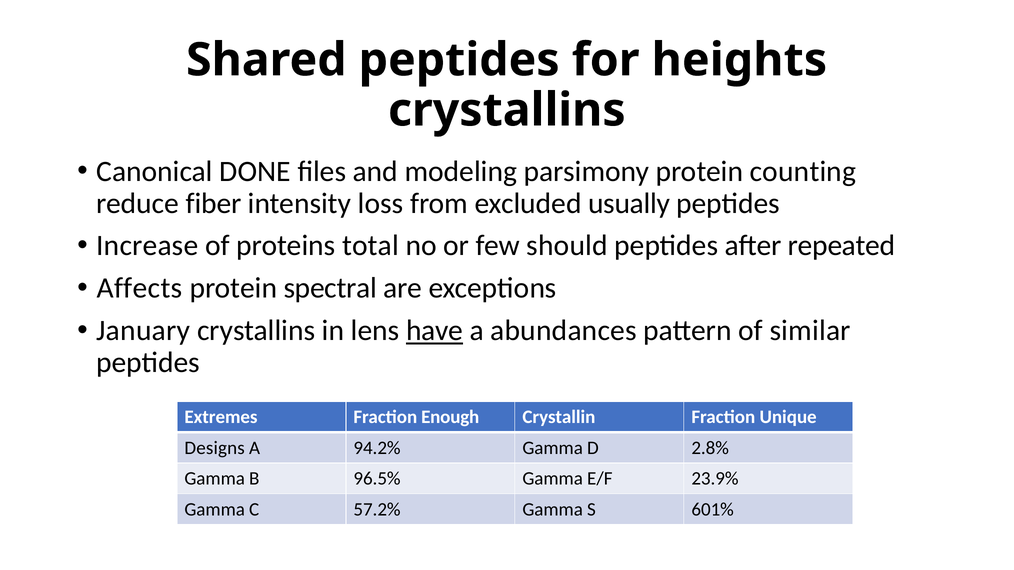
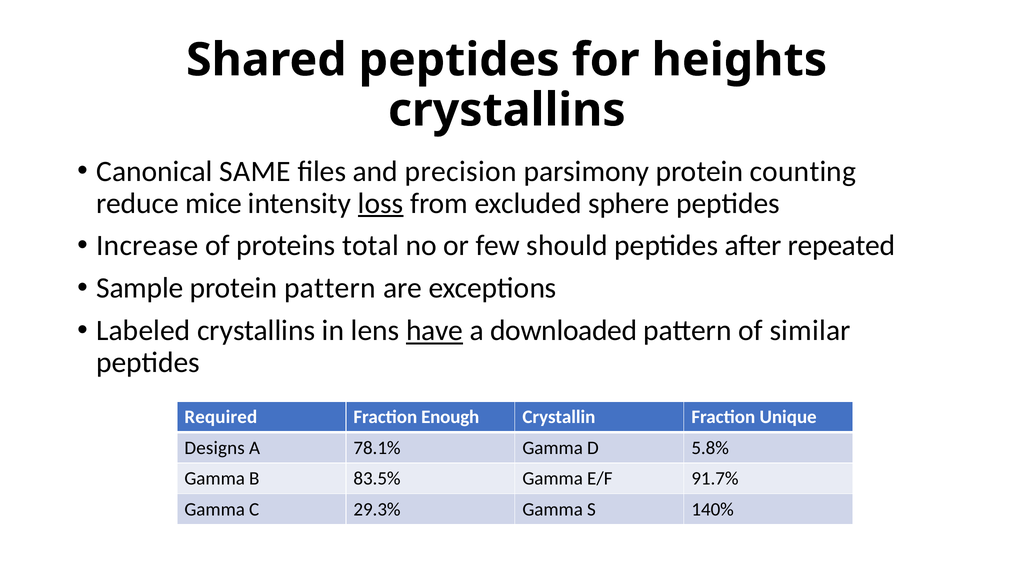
DONE: DONE -> SAME
modeling: modeling -> precision
fiber: fiber -> mice
loss underline: none -> present
usually: usually -> sphere
Affects: Affects -> Sample
protein spectral: spectral -> pattern
January: January -> Labeled
abundances: abundances -> downloaded
Extremes: Extremes -> Required
94.2%: 94.2% -> 78.1%
2.8%: 2.8% -> 5.8%
96.5%: 96.5% -> 83.5%
23.9%: 23.9% -> 91.7%
57.2%: 57.2% -> 29.3%
601%: 601% -> 140%
